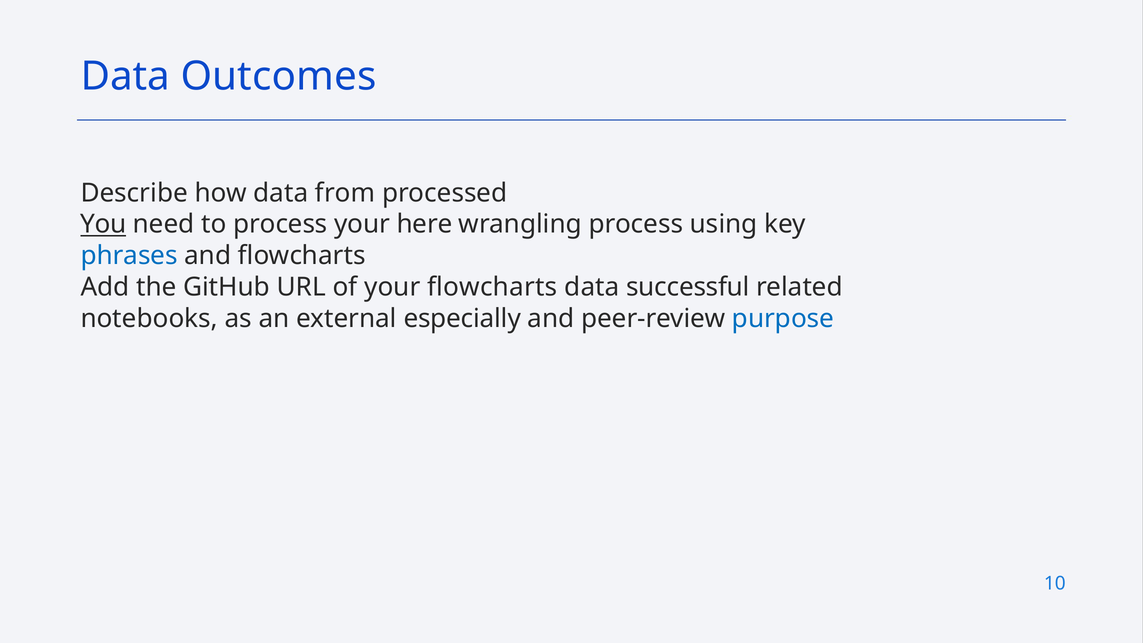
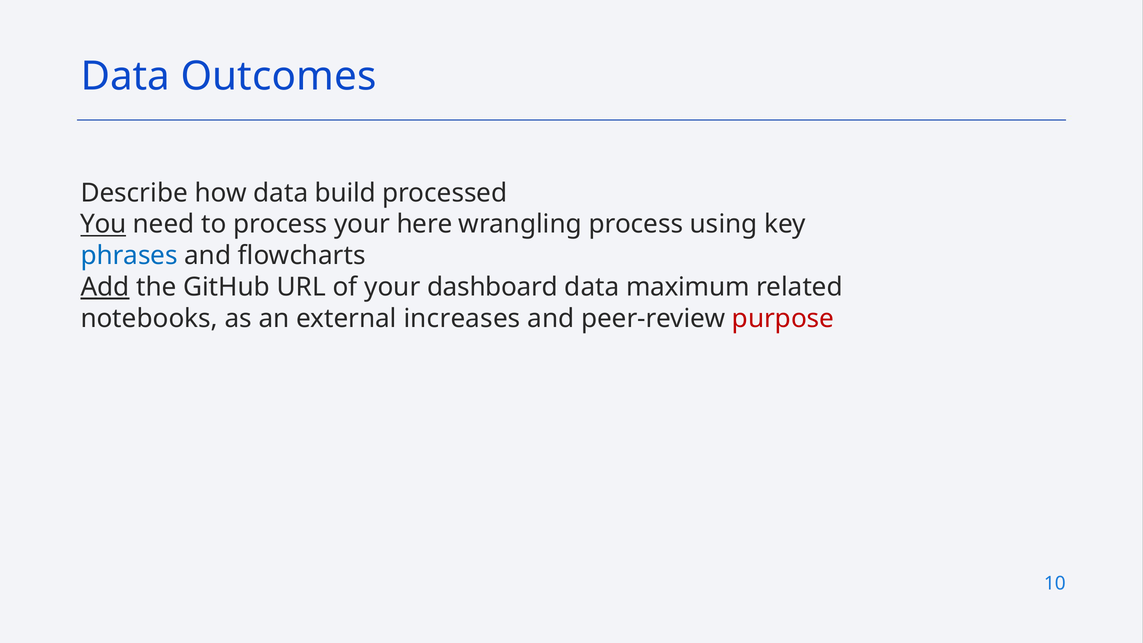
from: from -> build
Add underline: none -> present
your flowcharts: flowcharts -> dashboard
successful: successful -> maximum
especially: especially -> increases
purpose colour: blue -> red
